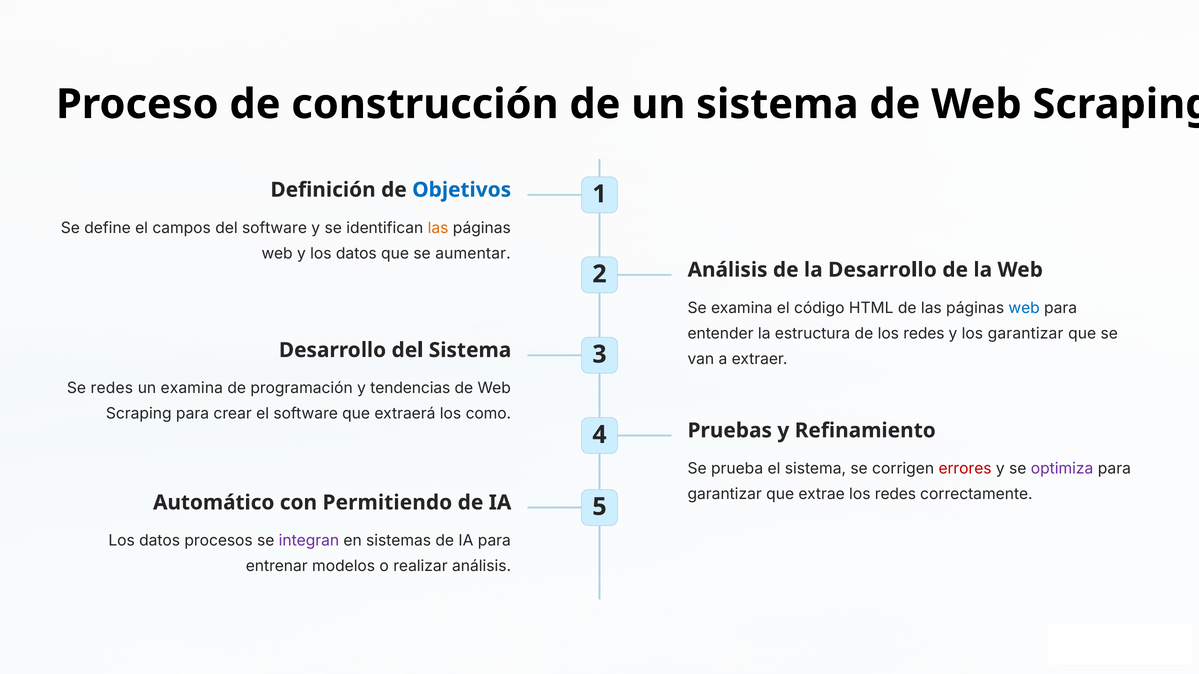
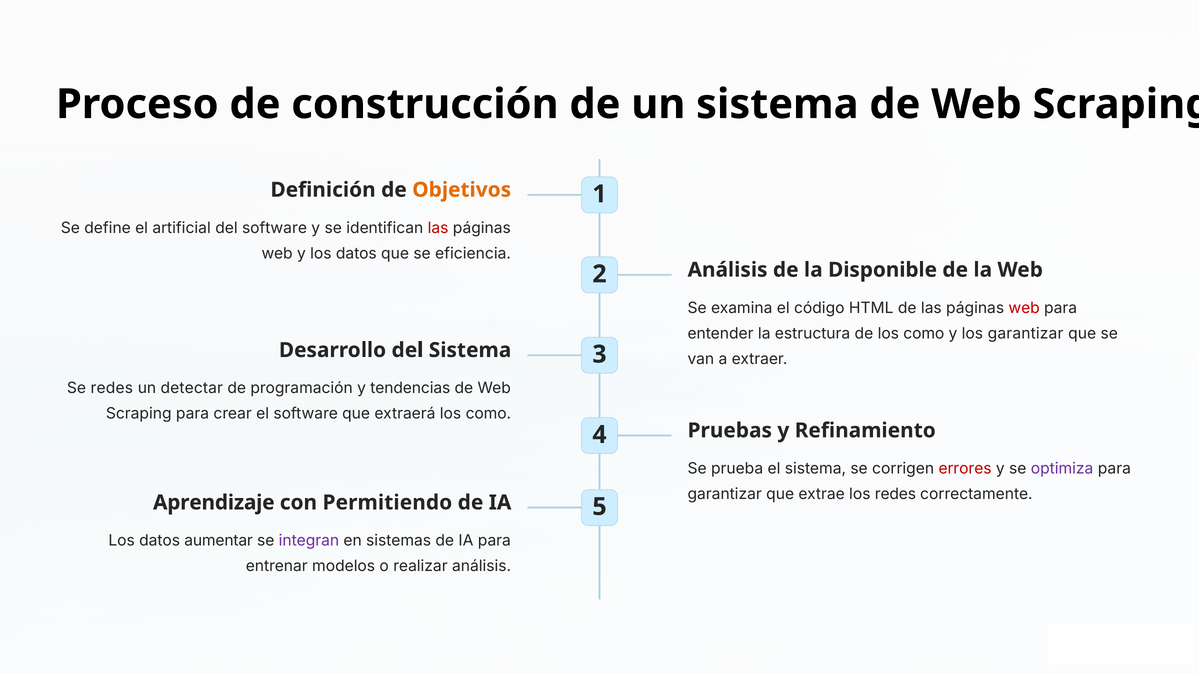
Objetivos colour: blue -> orange
campos: campos -> artificial
las at (438, 228) colour: orange -> red
aumentar: aumentar -> eficiencia
la Desarrollo: Desarrollo -> Disponible
web at (1024, 308) colour: blue -> red
de los redes: redes -> como
un examina: examina -> detectar
Automático: Automático -> Aprendizaje
procesos: procesos -> aumentar
